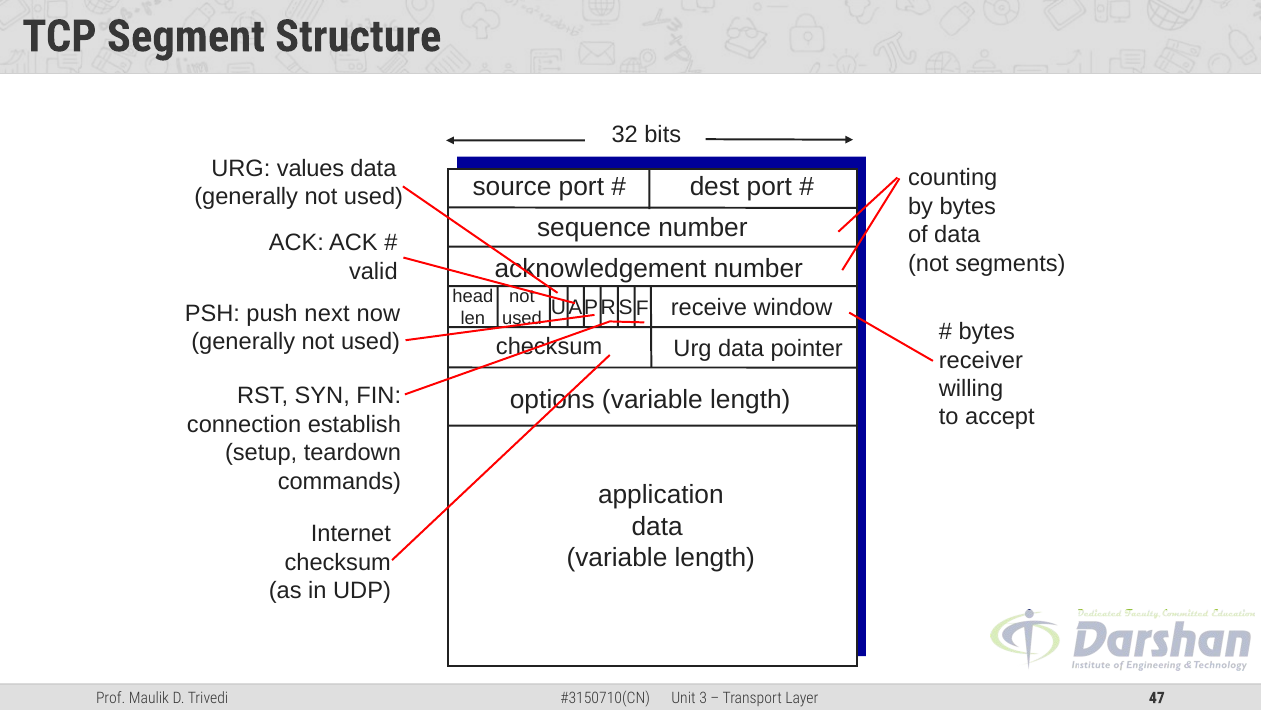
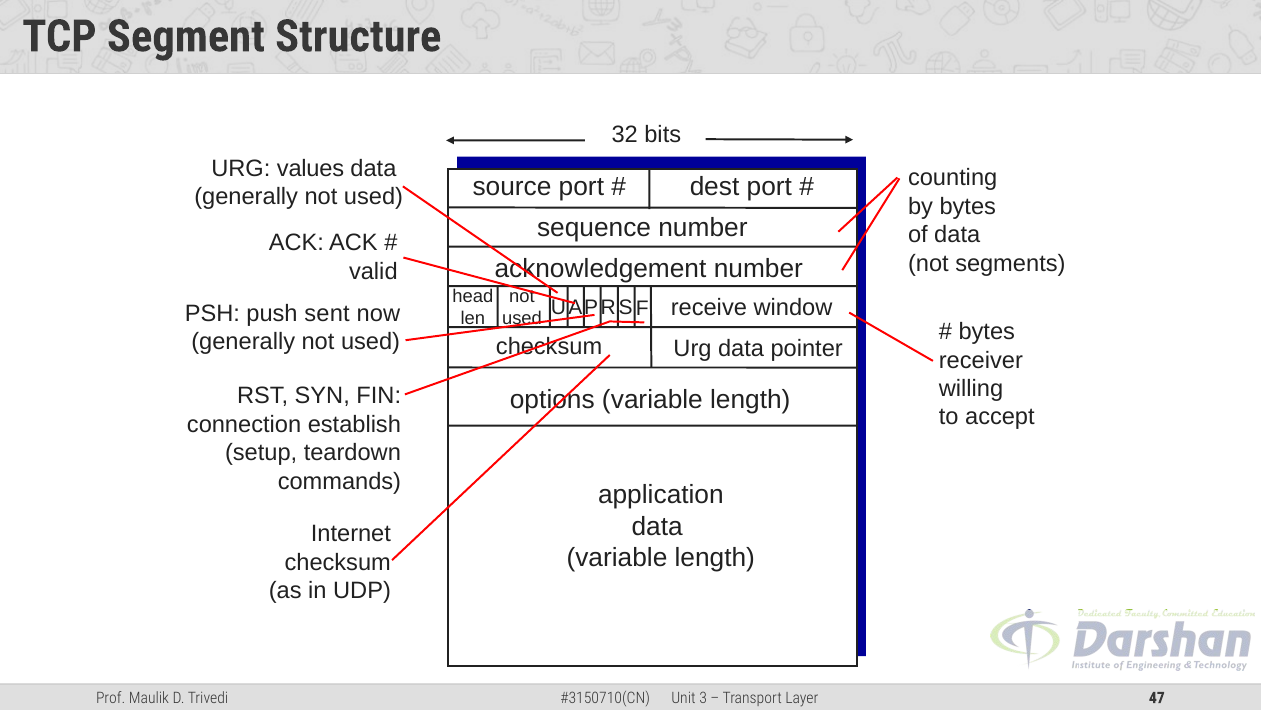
next: next -> sent
